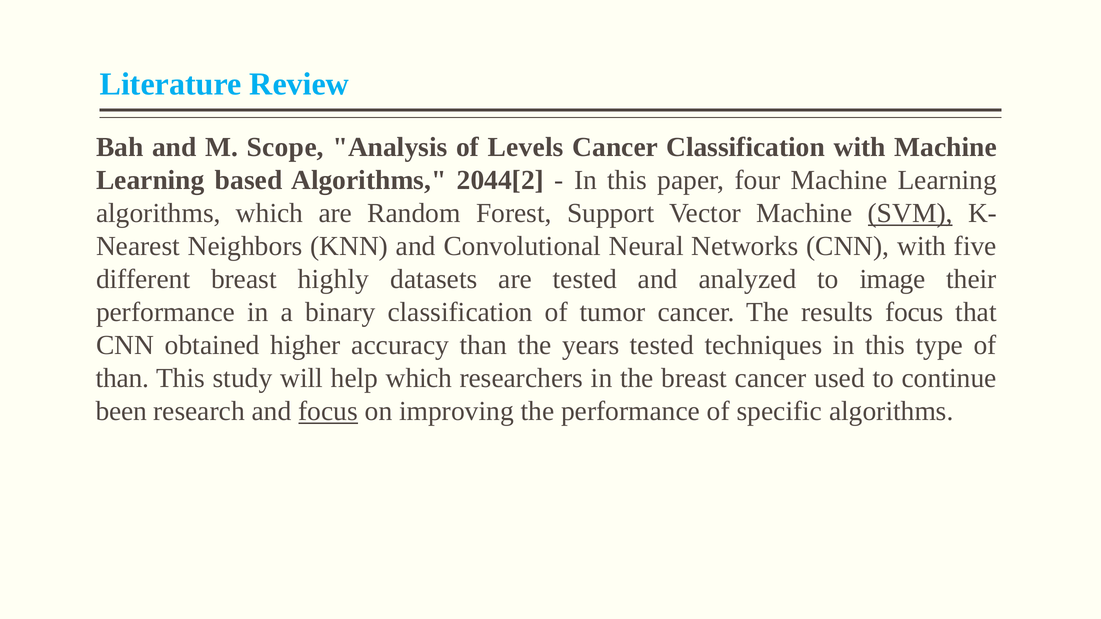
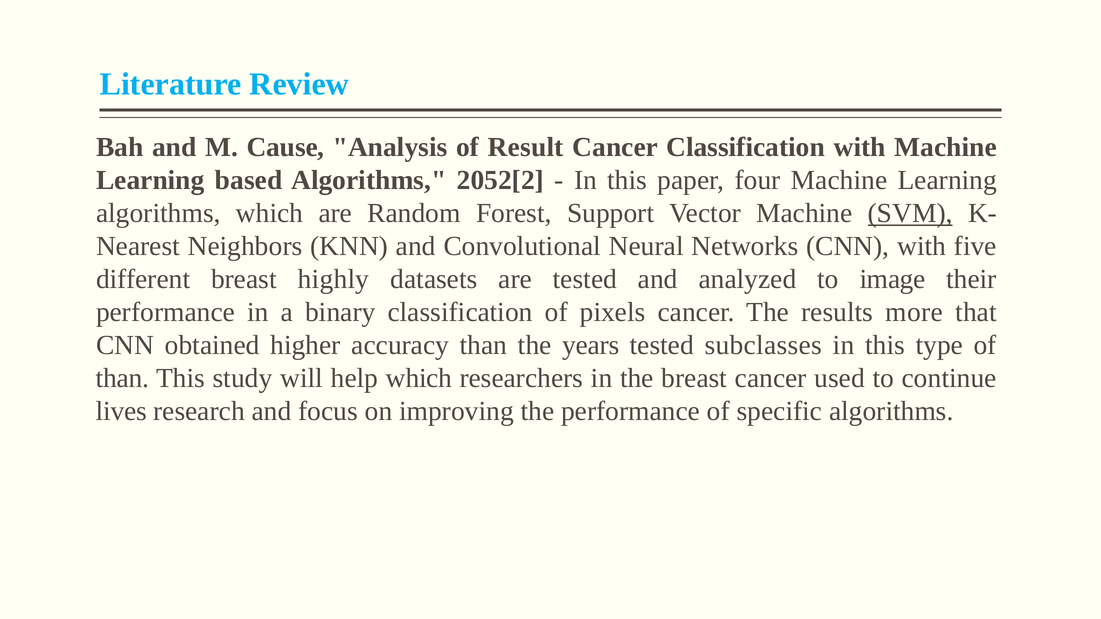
Scope: Scope -> Cause
Levels: Levels -> Result
2044[2: 2044[2 -> 2052[2
tumor: tumor -> pixels
results focus: focus -> more
techniques: techniques -> subclasses
been: been -> lives
focus at (328, 412) underline: present -> none
